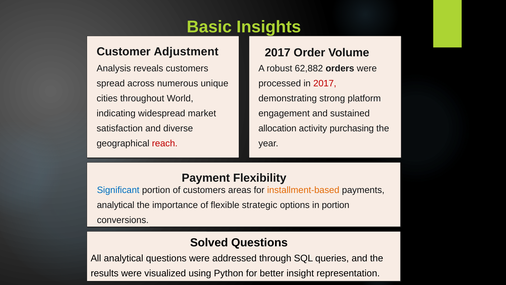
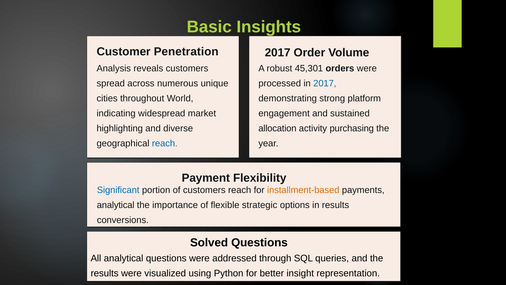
Adjustment: Adjustment -> Penetration
62,882: 62,882 -> 45,301
2017 at (325, 83) colour: red -> blue
satisfaction: satisfaction -> highlighting
reach at (165, 143) colour: red -> blue
customers areas: areas -> reach
in portion: portion -> results
